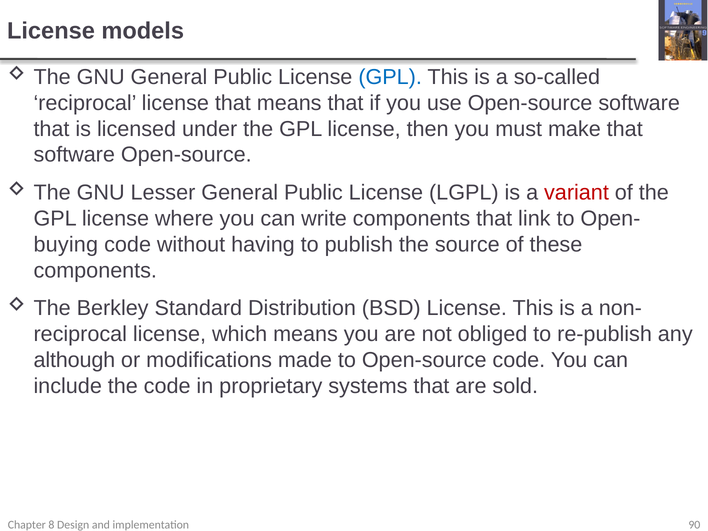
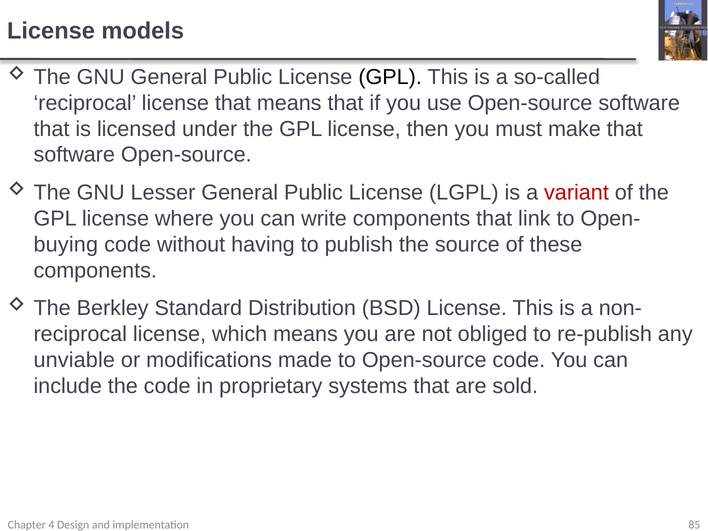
GPL at (390, 77) colour: blue -> black
although: although -> unviable
8: 8 -> 4
90: 90 -> 85
